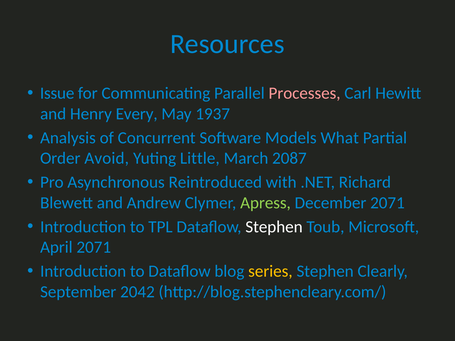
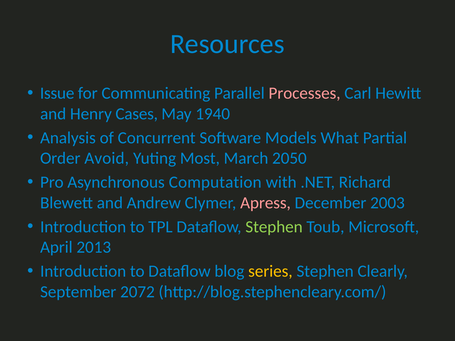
Every: Every -> Cases
1937: 1937 -> 1940
Little: Little -> Most
2087: 2087 -> 2050
Reintroduced: Reintroduced -> Computation
Apress colour: light green -> pink
December 2071: 2071 -> 2003
Stephen at (274, 227) colour: white -> light green
April 2071: 2071 -> 2013
2042: 2042 -> 2072
